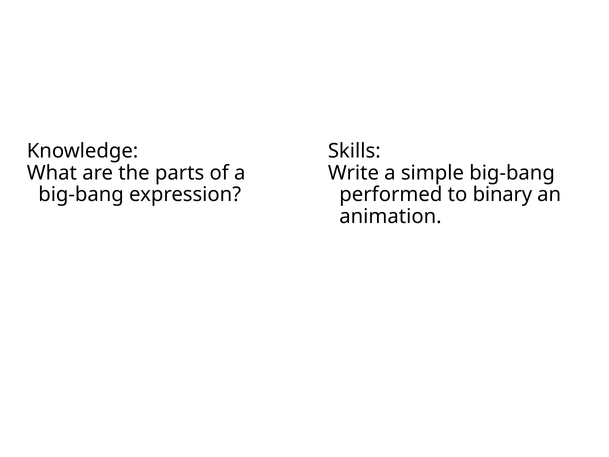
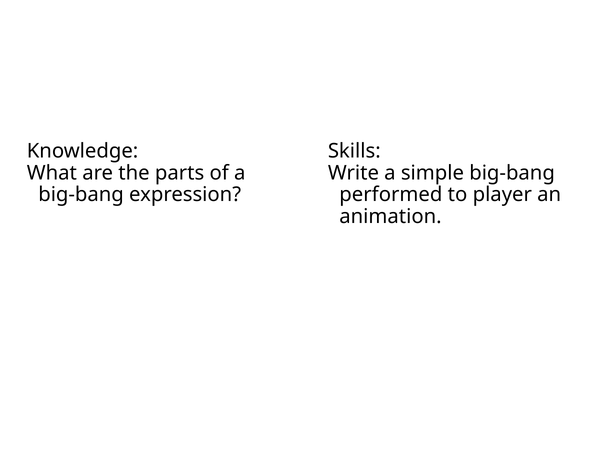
binary: binary -> player
